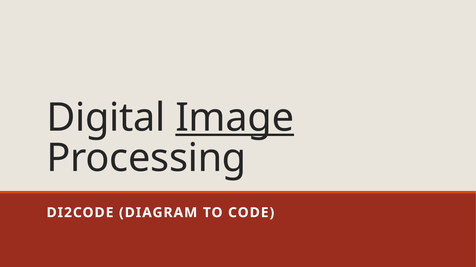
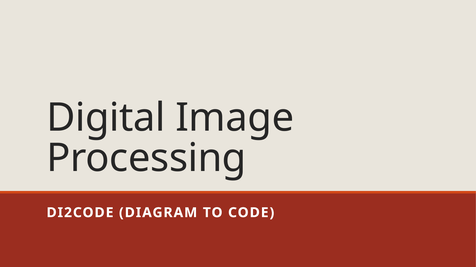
Image underline: present -> none
